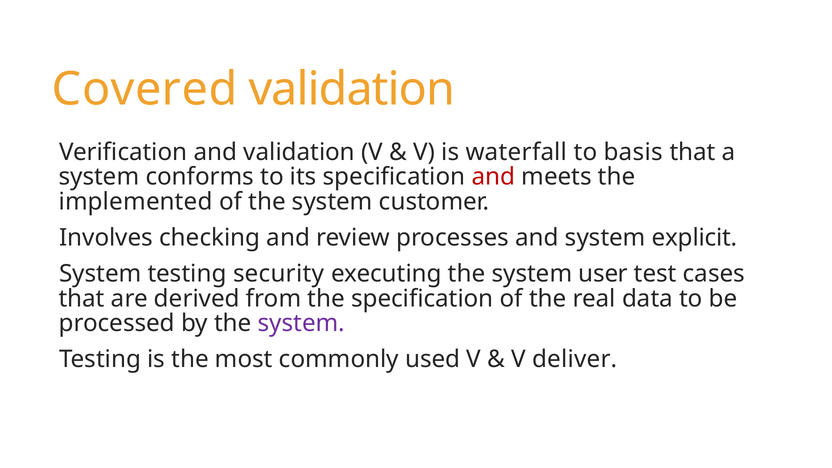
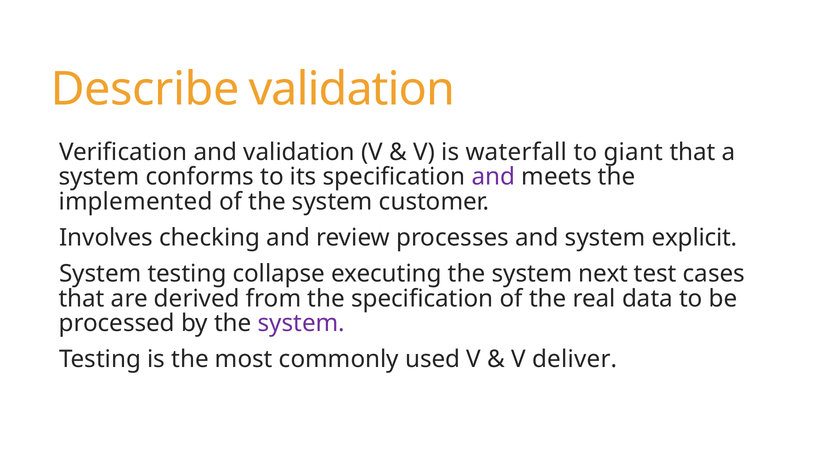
Covered: Covered -> Describe
basis: basis -> giant
and at (493, 177) colour: red -> purple
security: security -> collapse
user: user -> next
